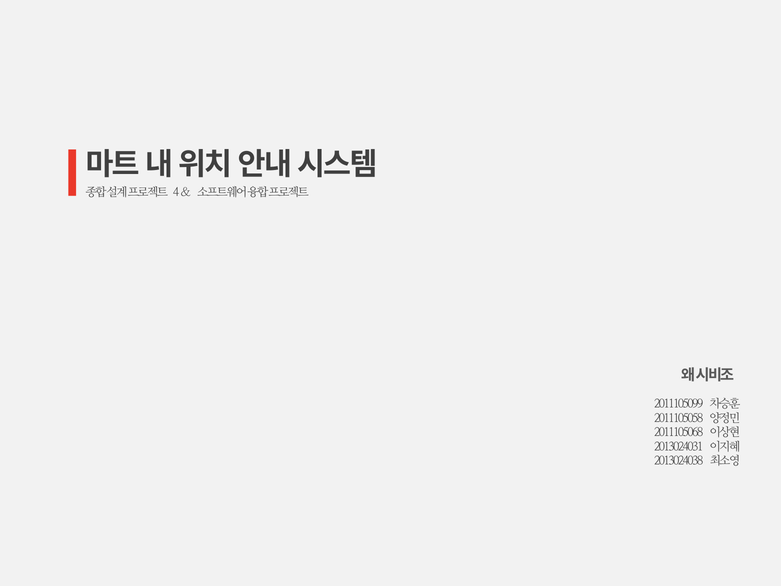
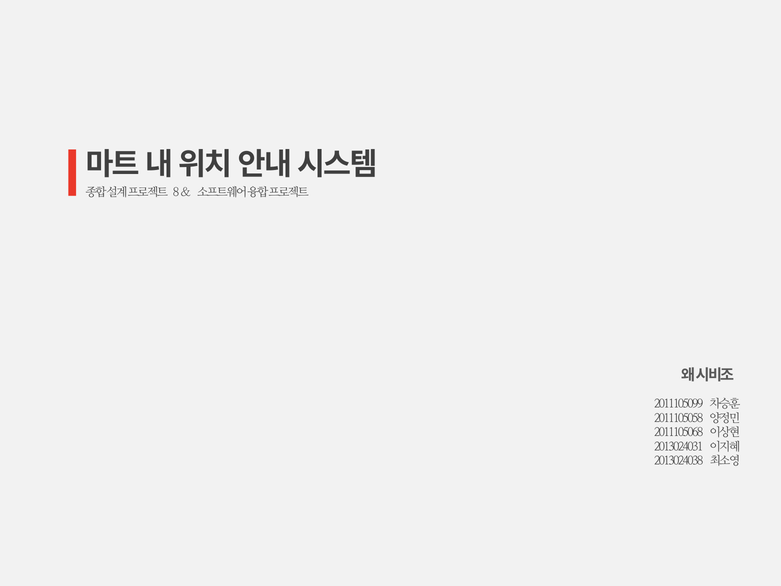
4: 4 -> 8
